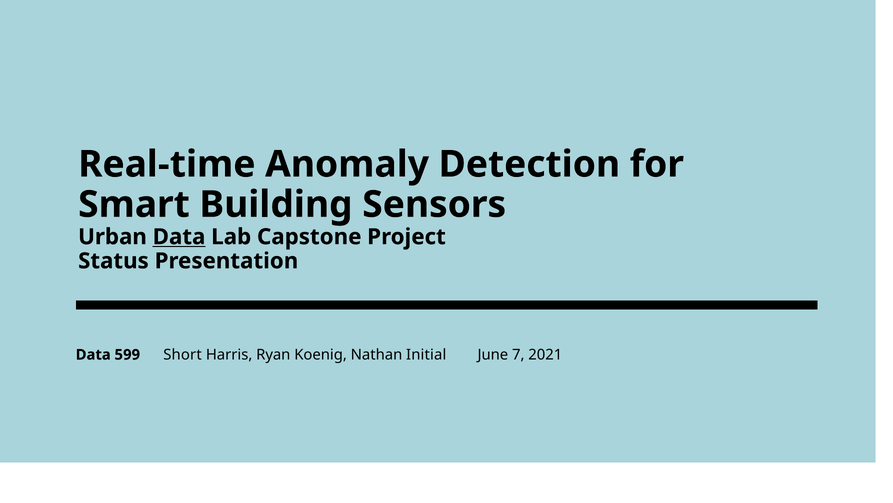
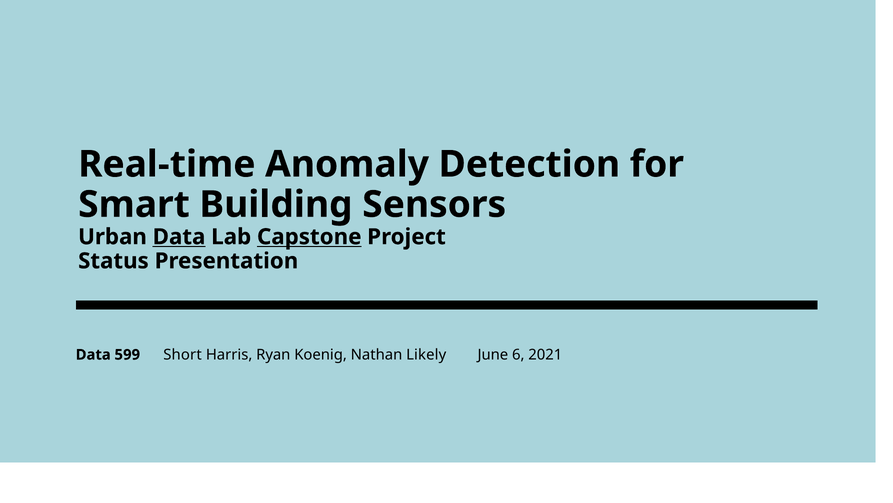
Capstone underline: none -> present
Initial: Initial -> Likely
7: 7 -> 6
